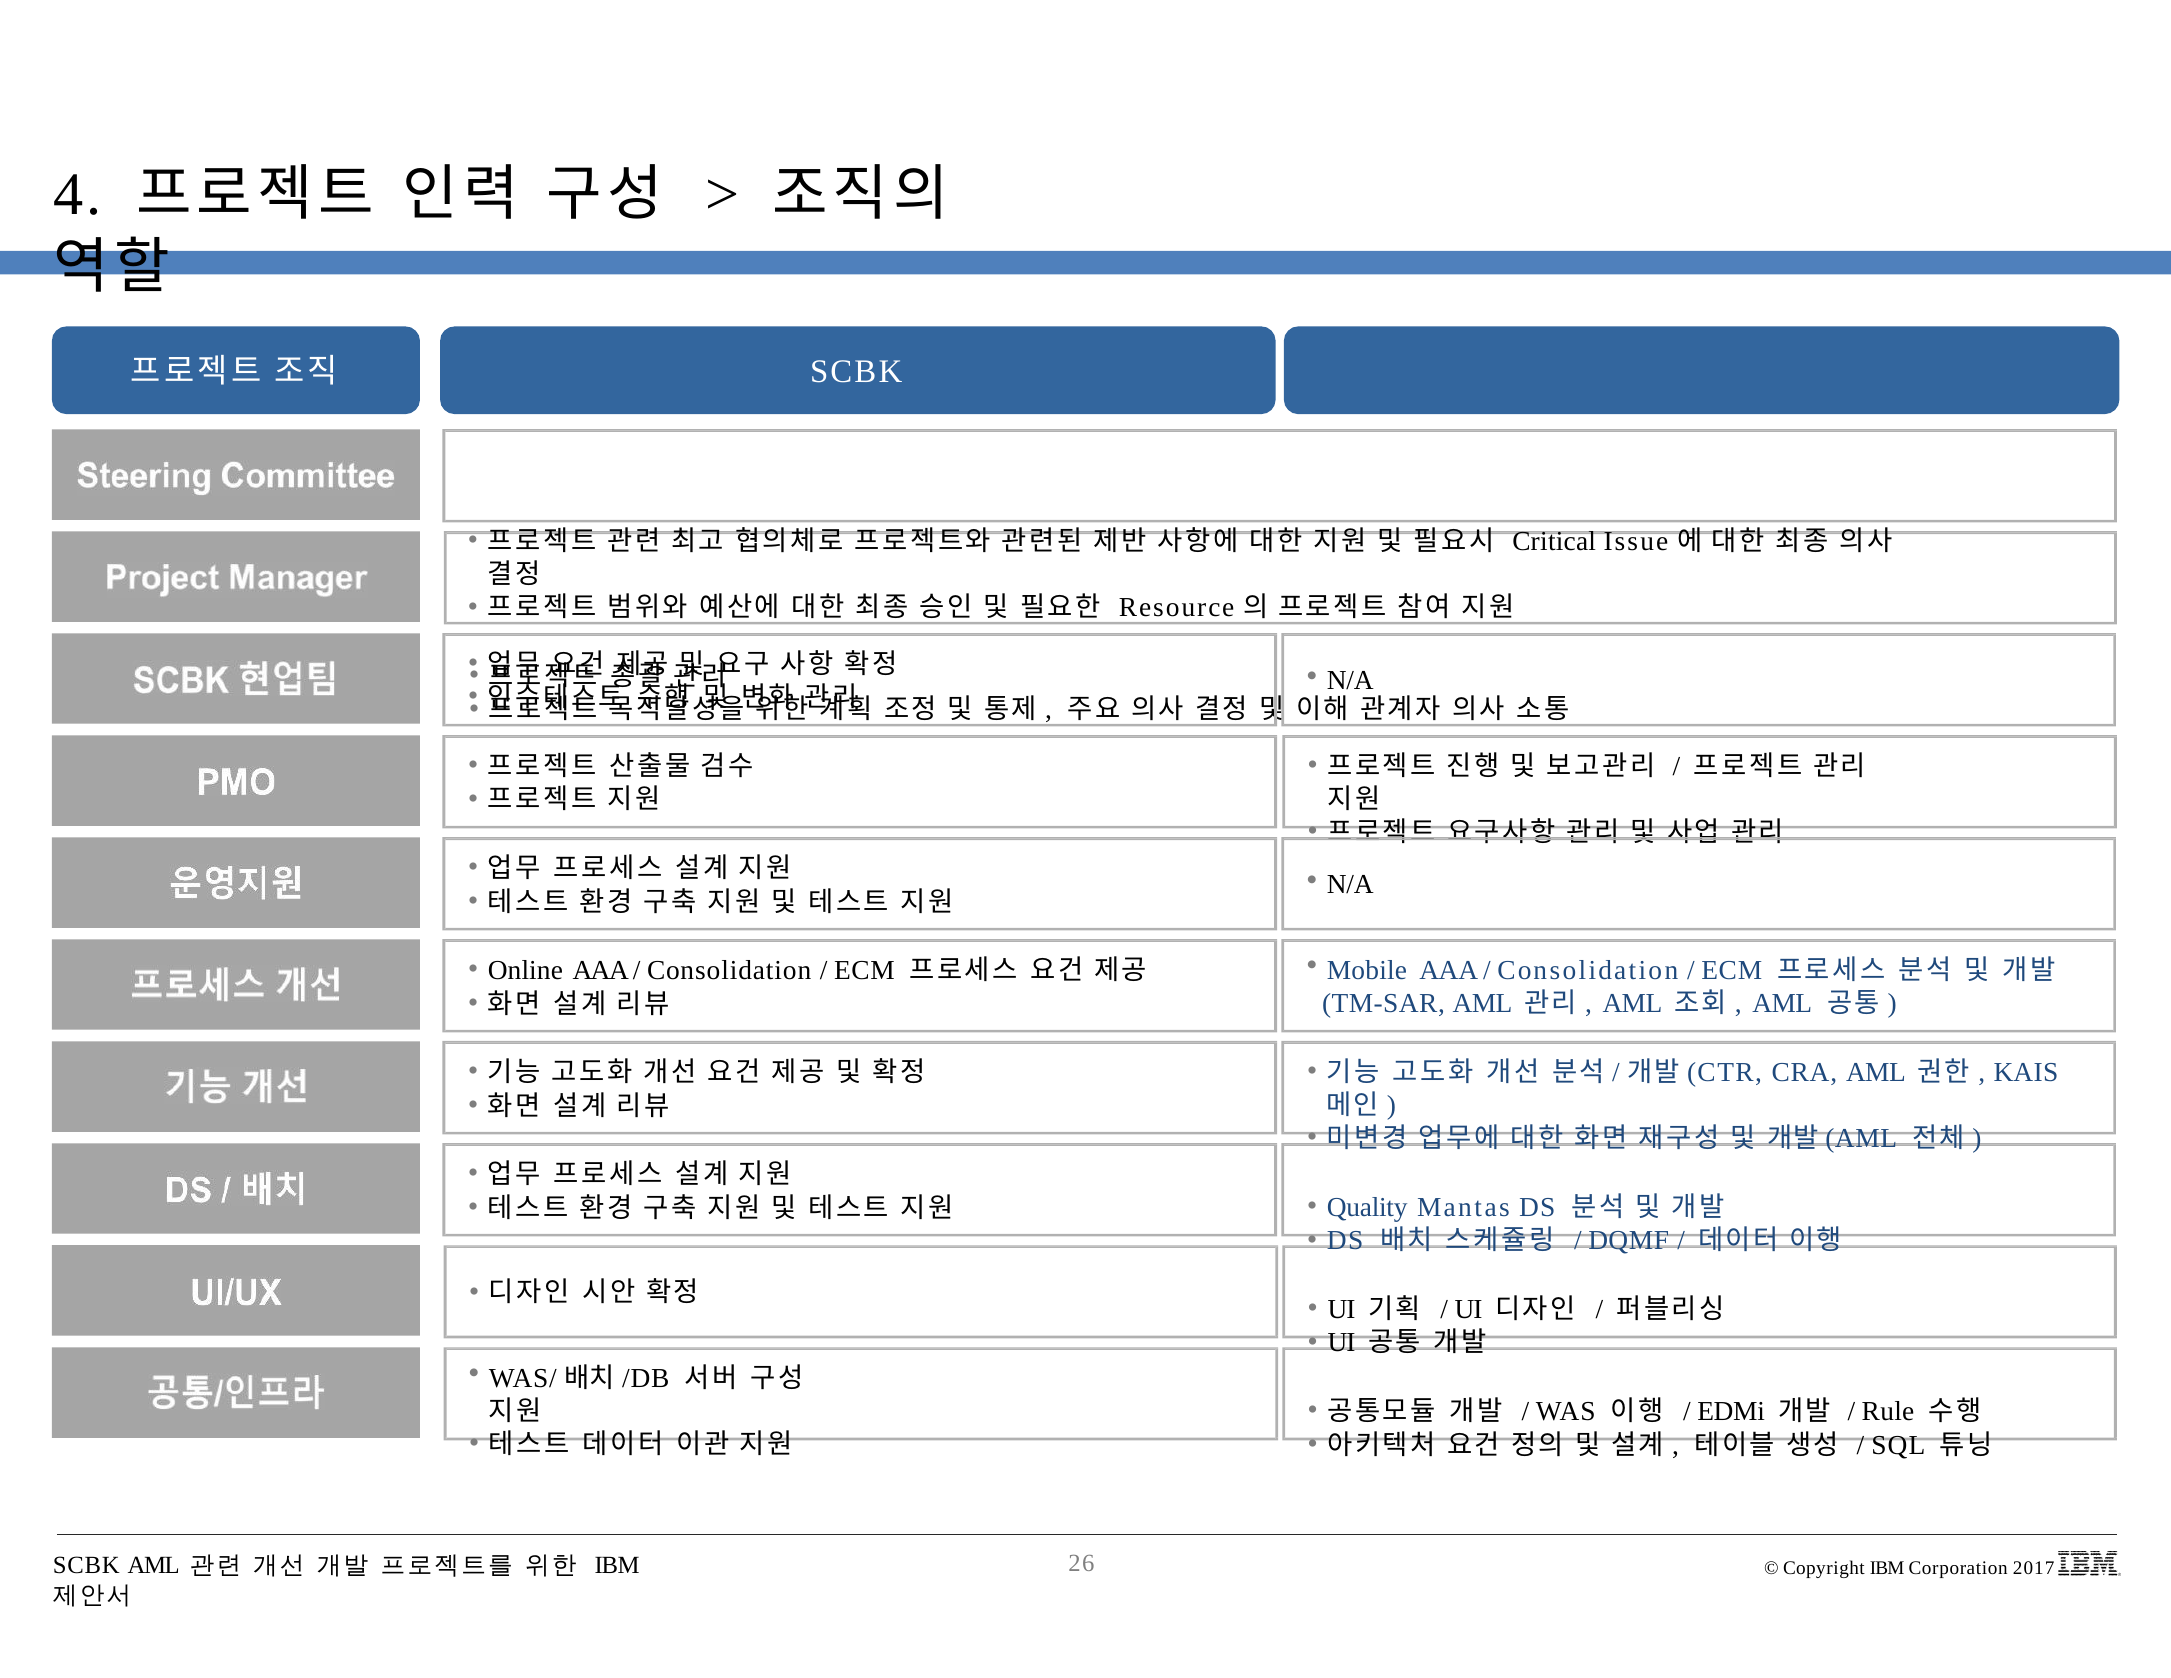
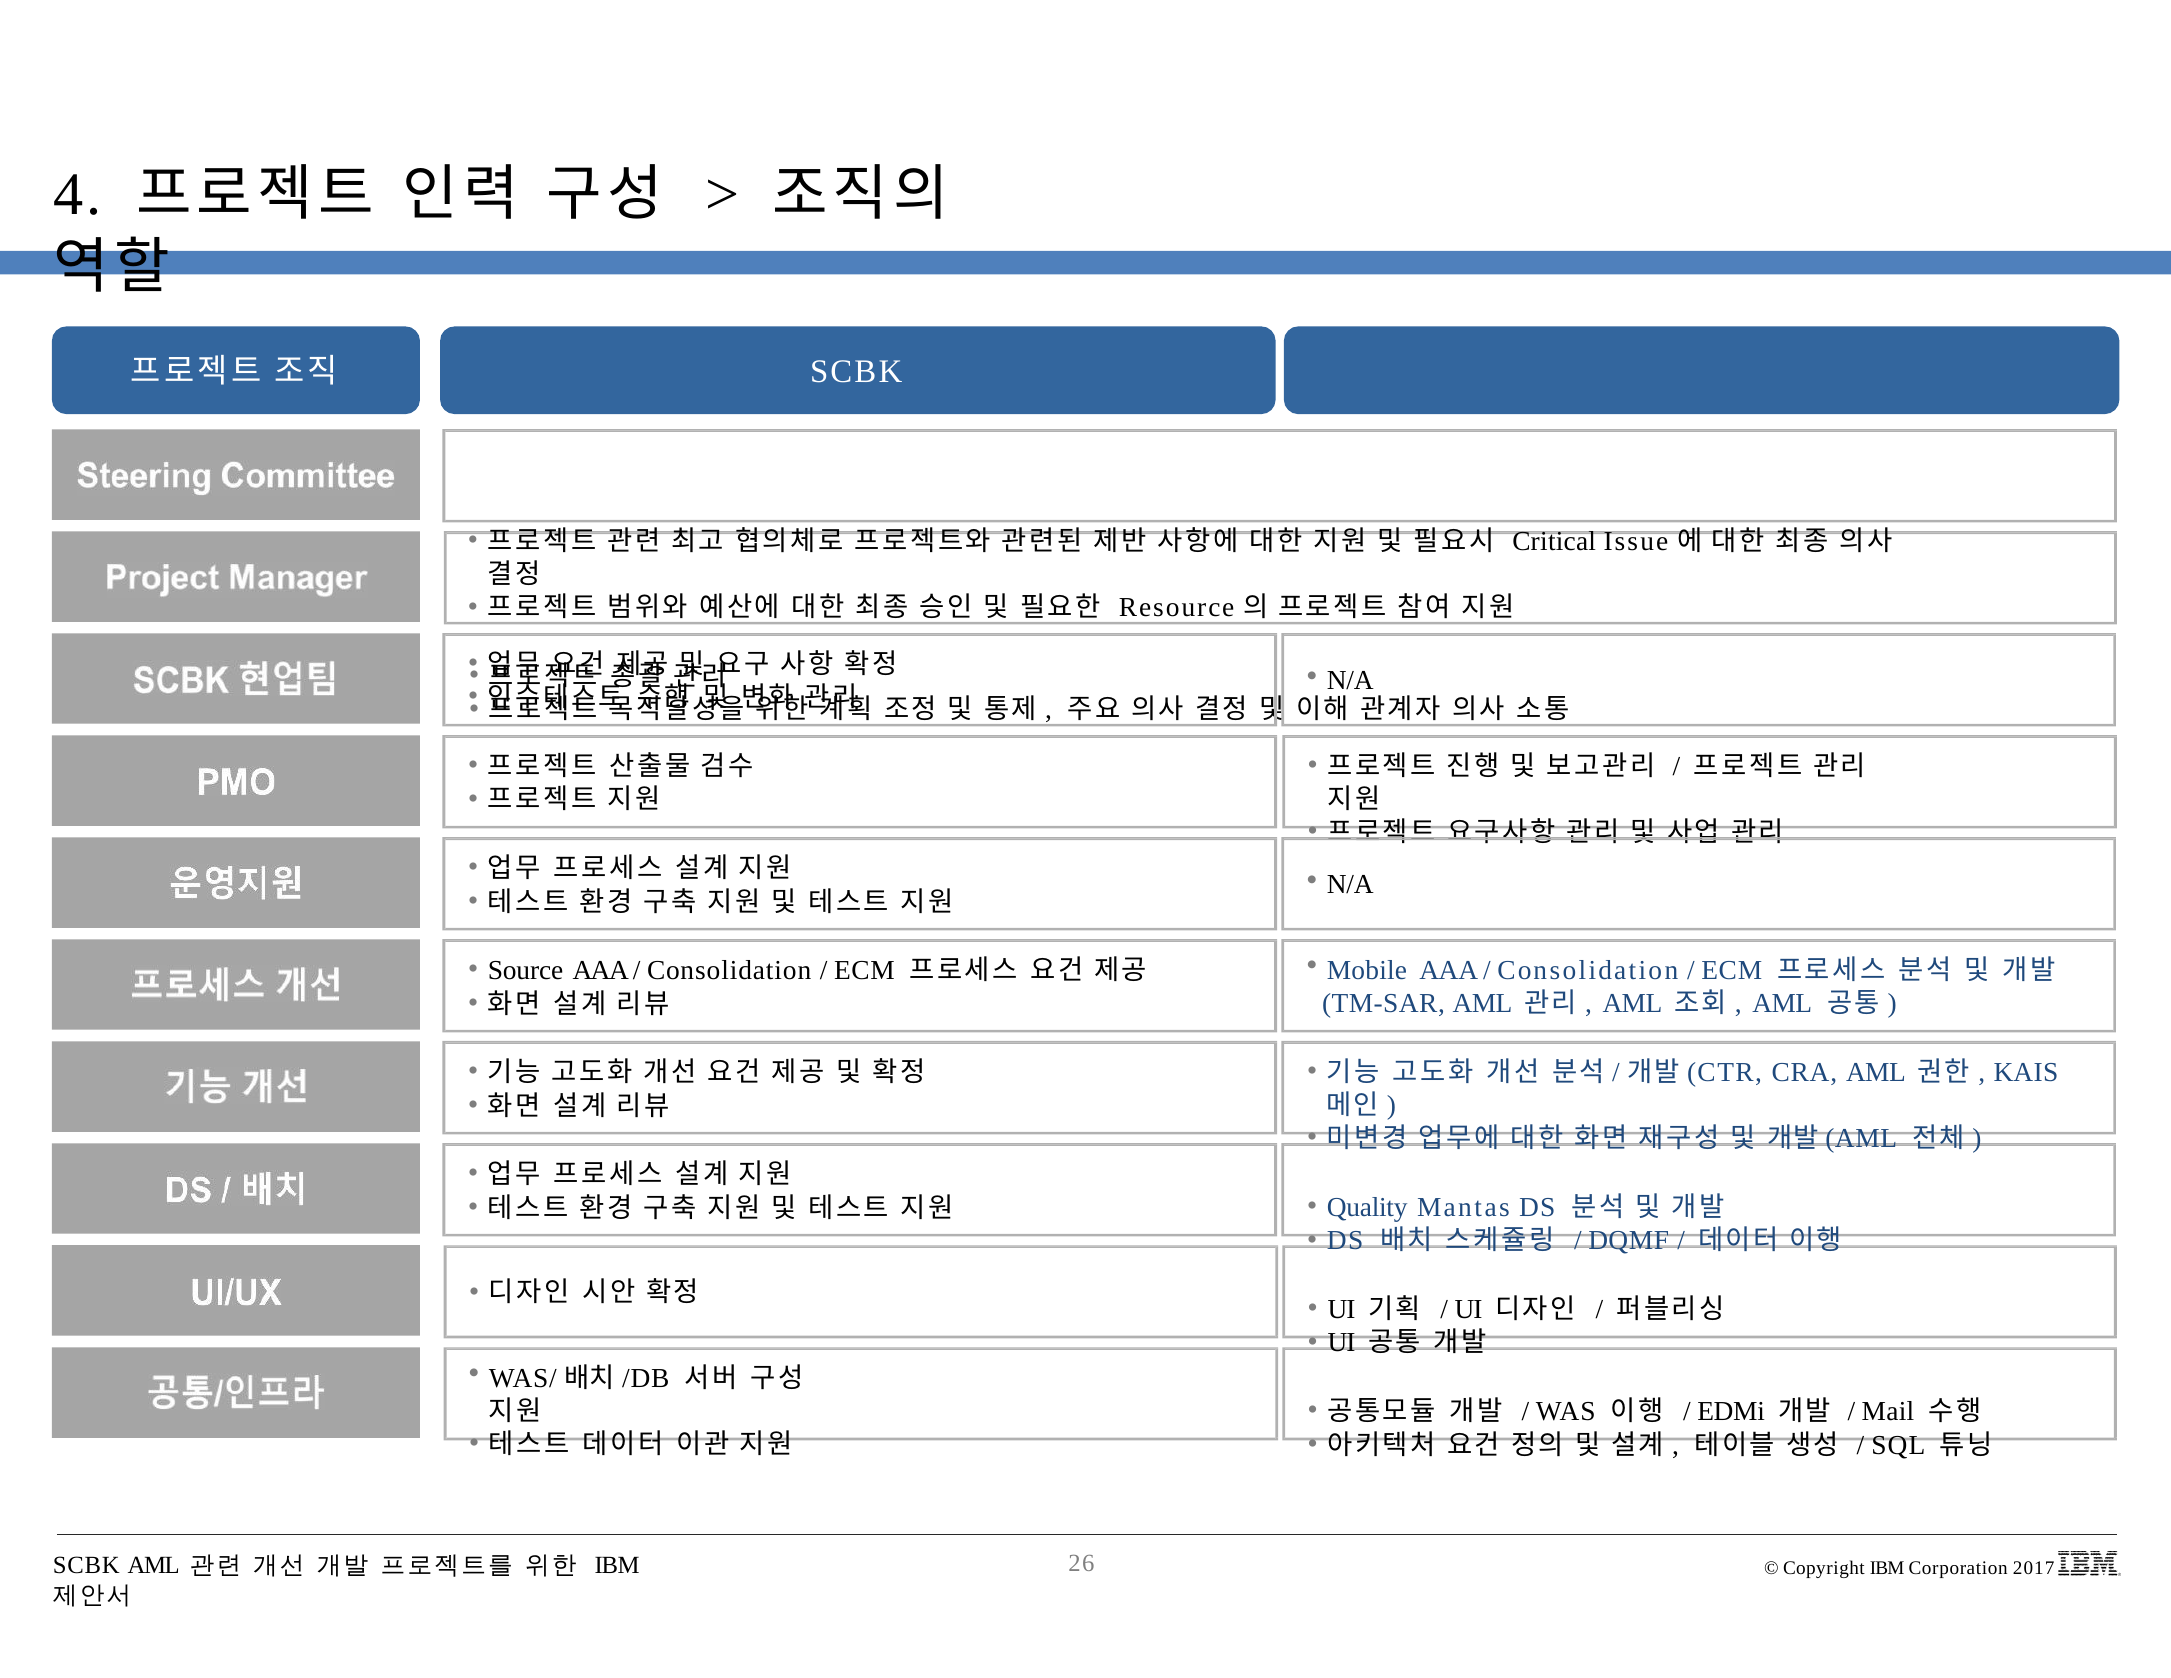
Online: Online -> Source
Rule: Rule -> Mail
